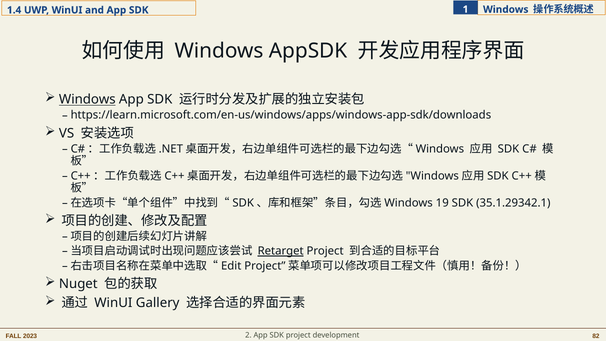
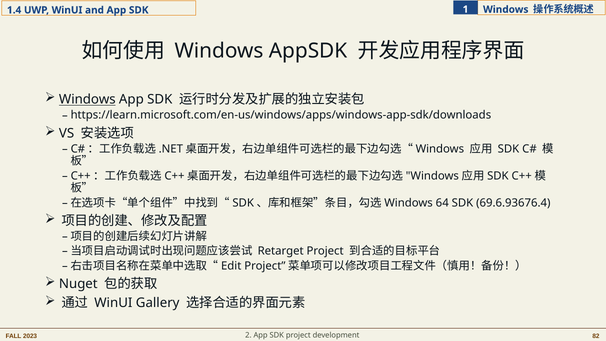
19: 19 -> 64
35.1.29342.1: 35.1.29342.1 -> 69.6.93676.4
Retarget underline: present -> none
